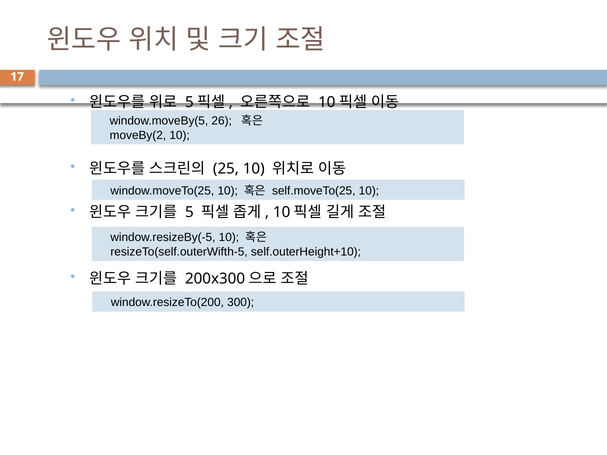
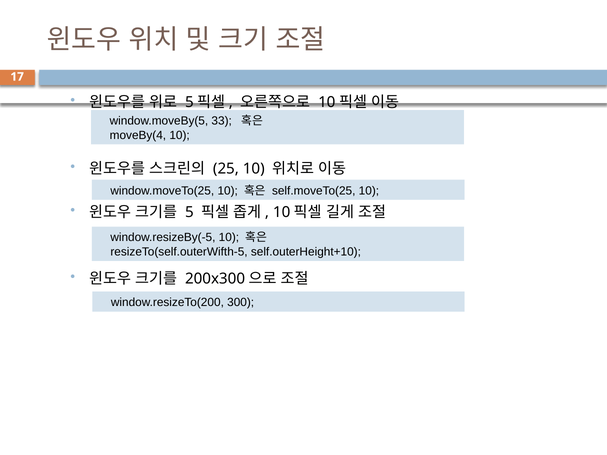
26: 26 -> 33
moveBy(2: moveBy(2 -> moveBy(4
